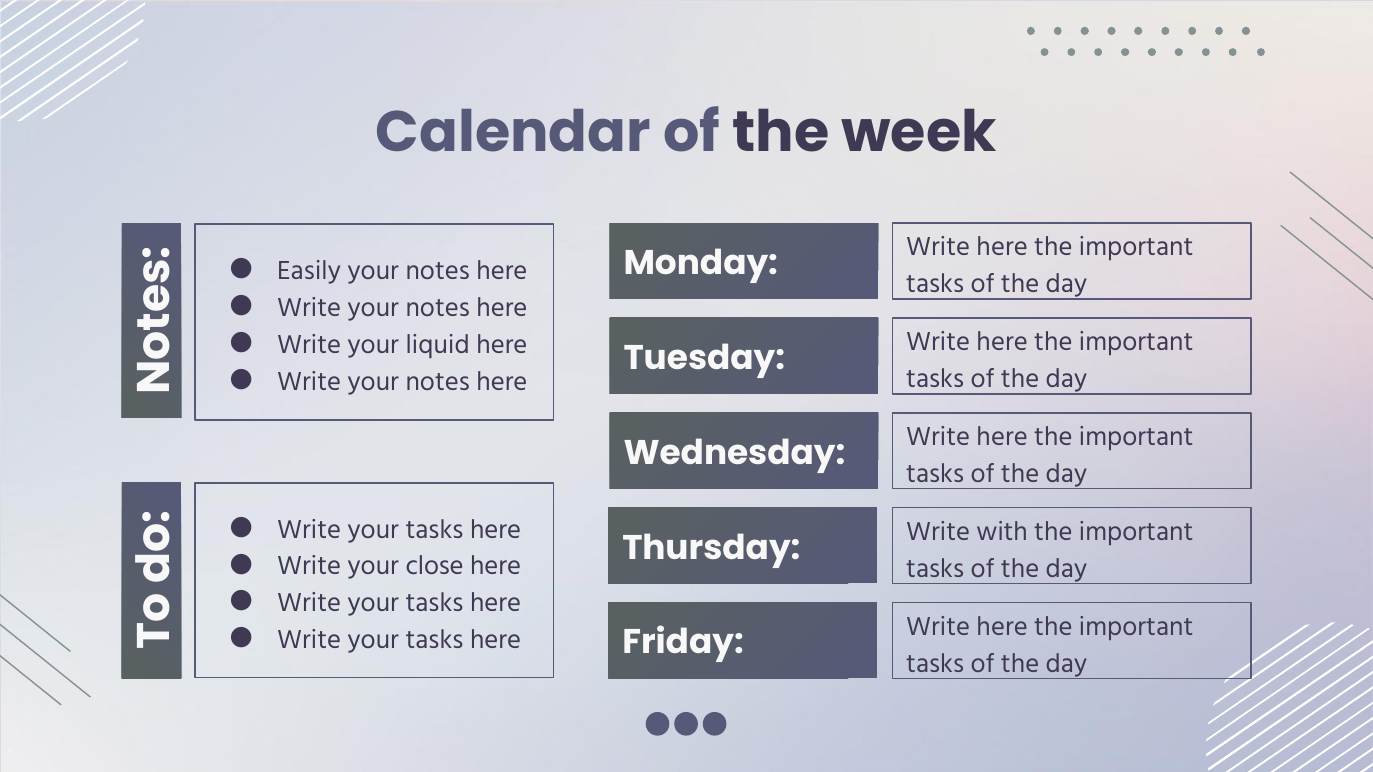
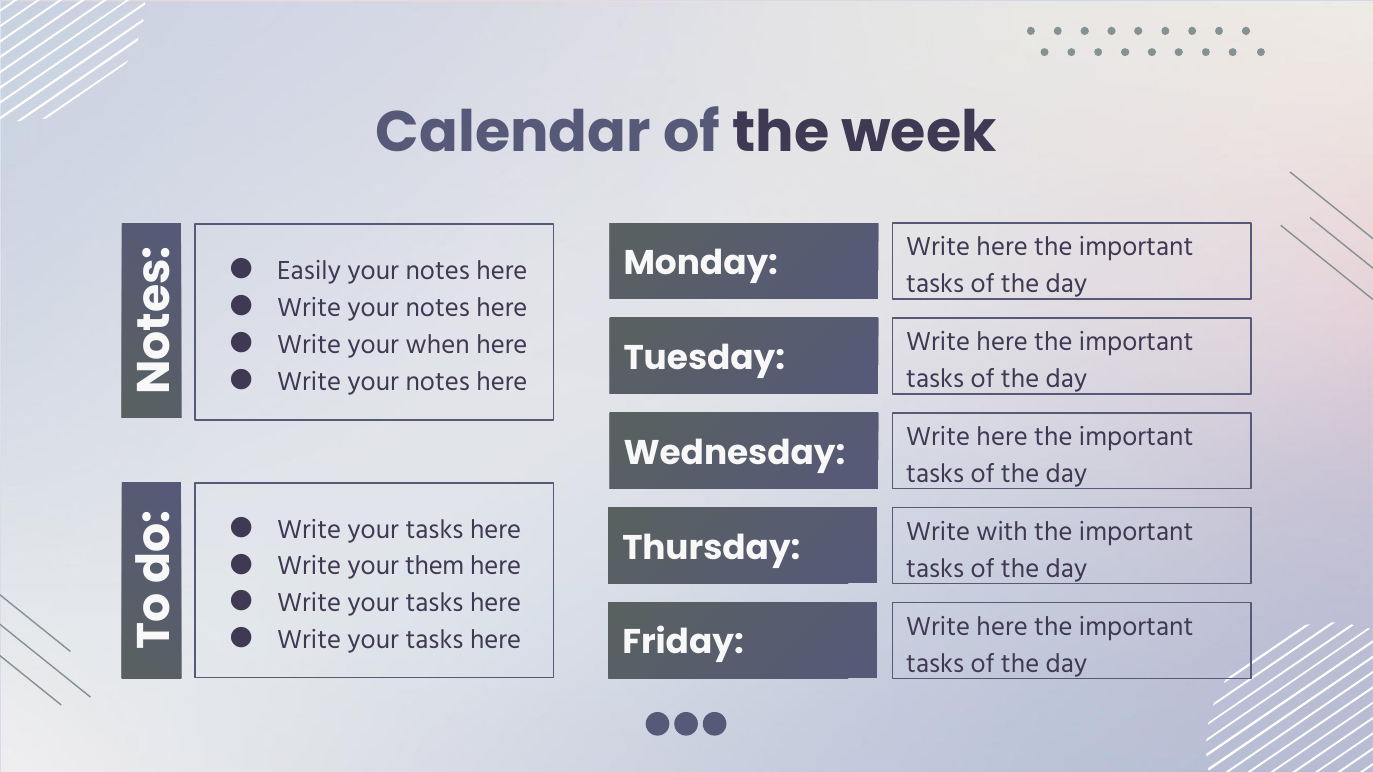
liquid: liquid -> when
close: close -> them
